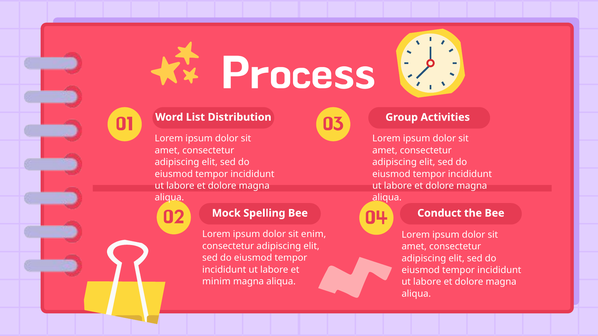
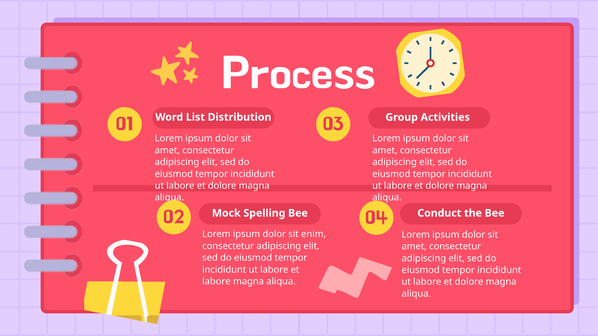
minim at (216, 282): minim -> labore
